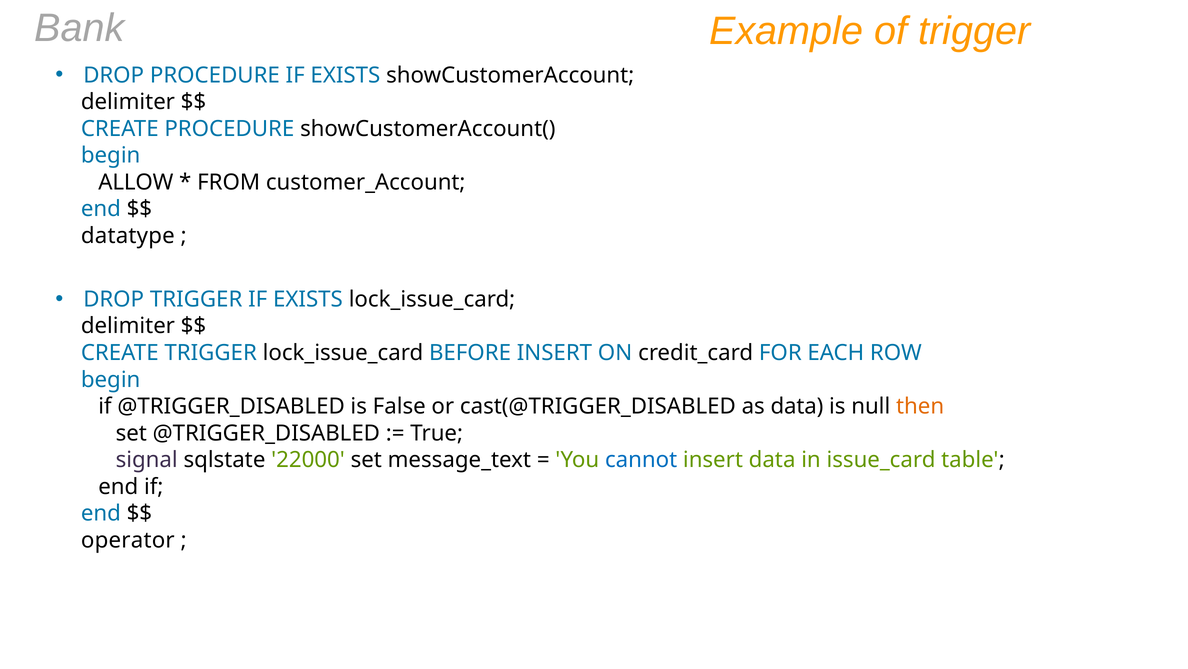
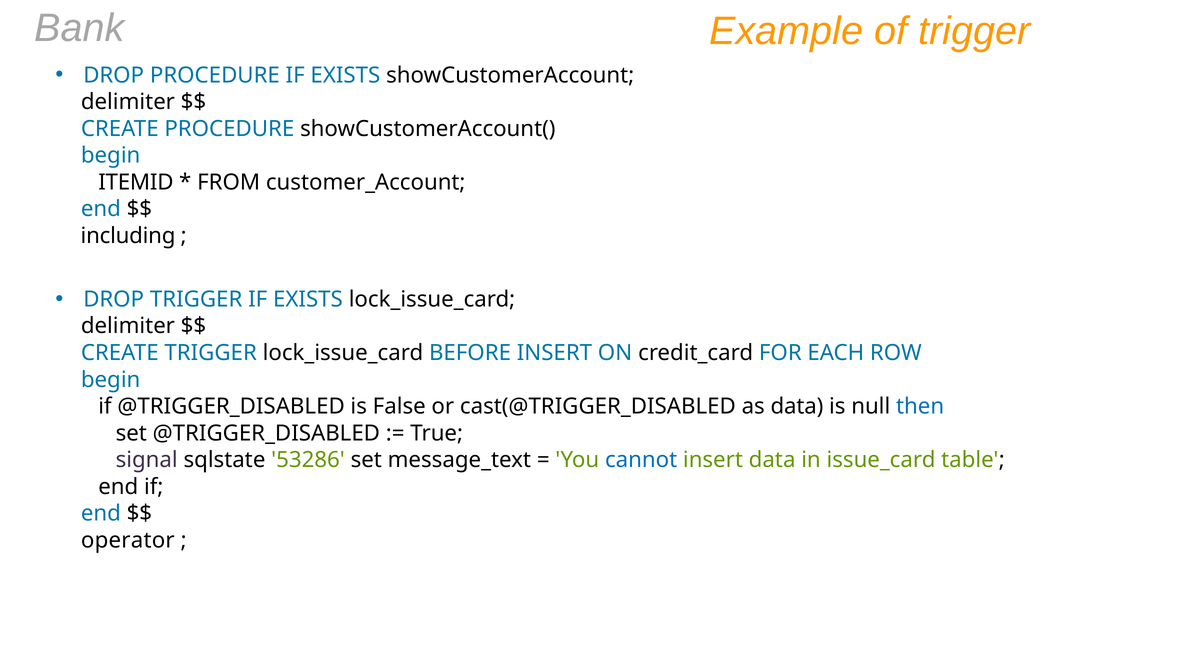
ALLOW: ALLOW -> ITEMID
datatype: datatype -> including
then colour: orange -> blue
22000: 22000 -> 53286
